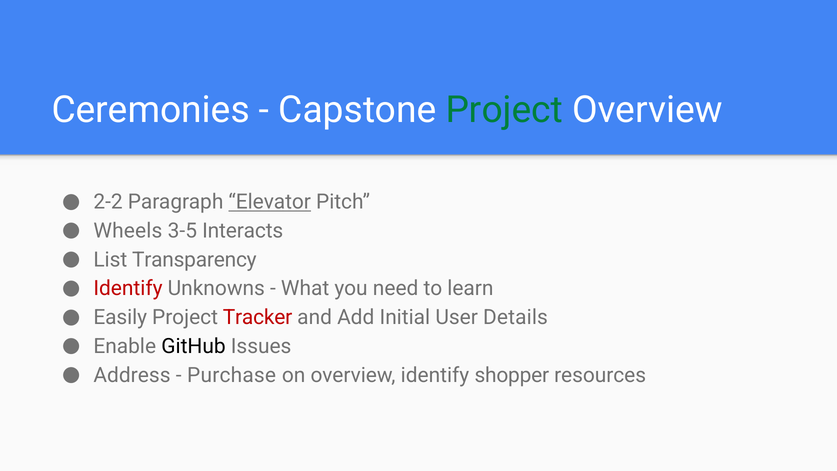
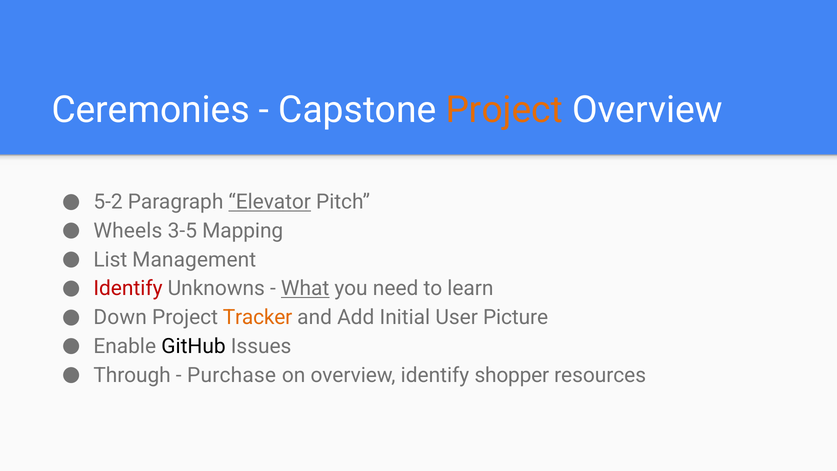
Project at (504, 110) colour: green -> orange
2-2: 2-2 -> 5-2
Interacts: Interacts -> Mapping
Transparency: Transparency -> Management
What underline: none -> present
Easily: Easily -> Down
Tracker colour: red -> orange
Details: Details -> Picture
Address: Address -> Through
